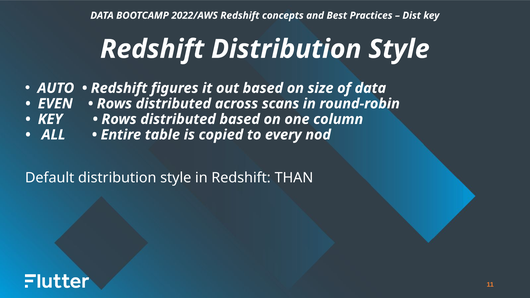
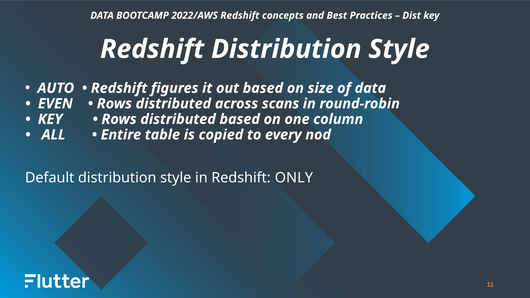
THAN: THAN -> ONLY
